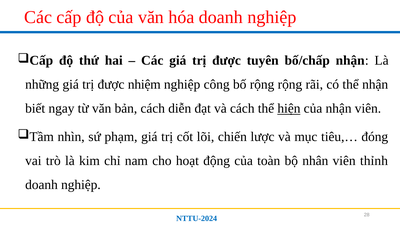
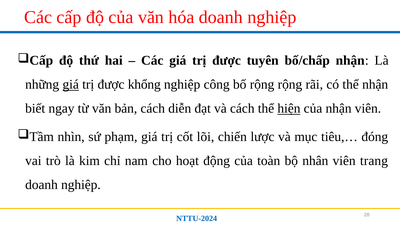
giá at (71, 85) underline: none -> present
nhiệm: nhiệm -> khổng
thỉnh: thỉnh -> trang
